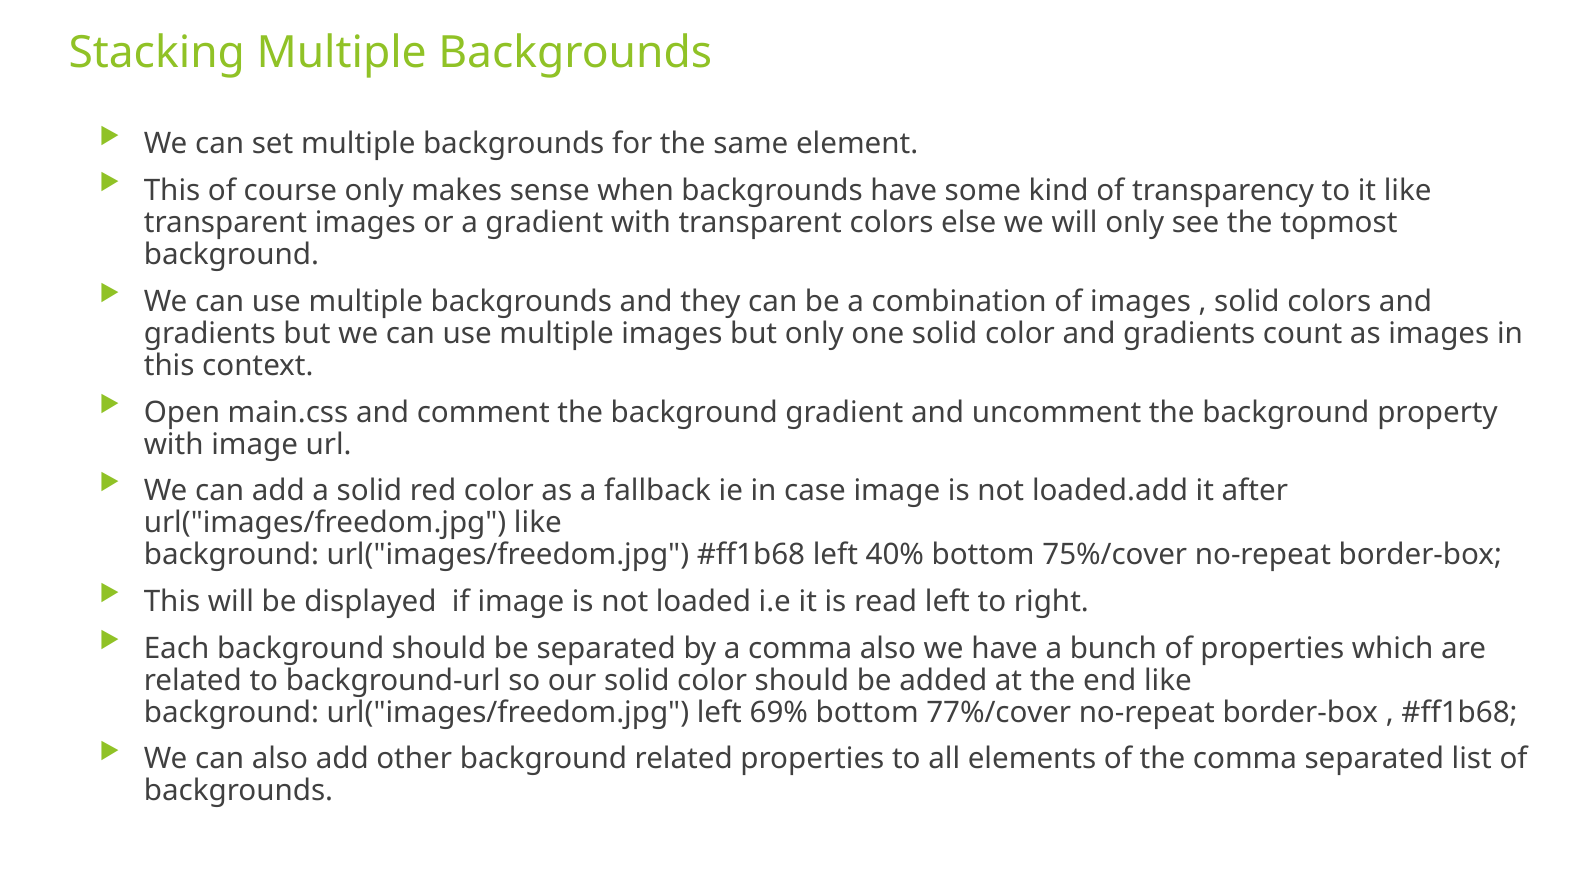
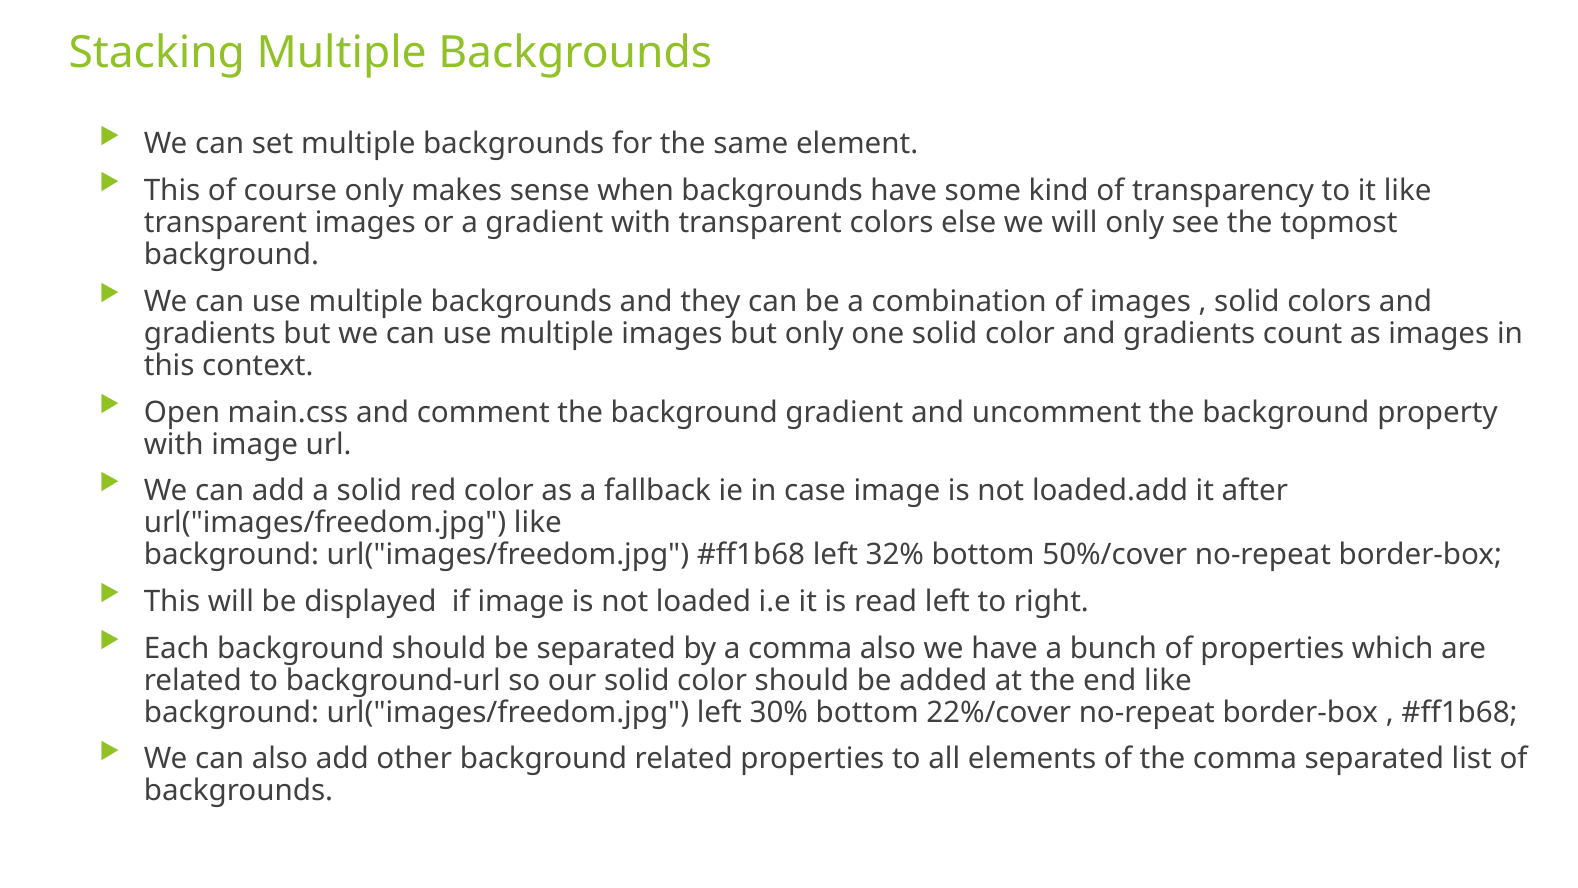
40%: 40% -> 32%
75%/cover: 75%/cover -> 50%/cover
69%: 69% -> 30%
77%/cover: 77%/cover -> 22%/cover
